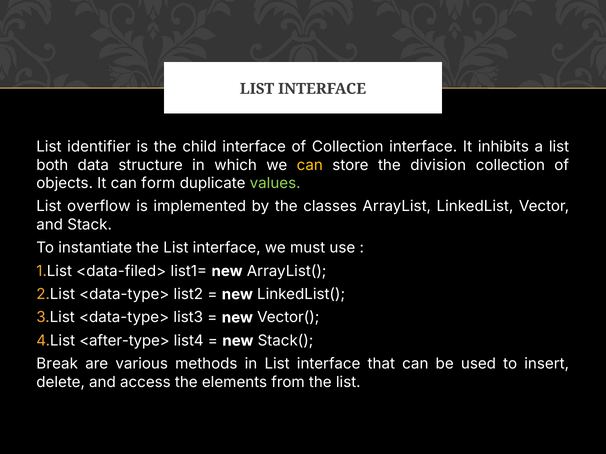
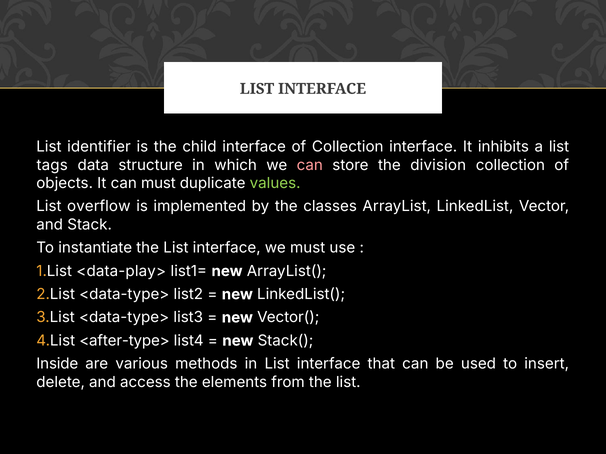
both: both -> tags
can at (310, 165) colour: yellow -> pink
can form: form -> must
<data-filed>: <data-filed> -> <data-play>
Break: Break -> Inside
